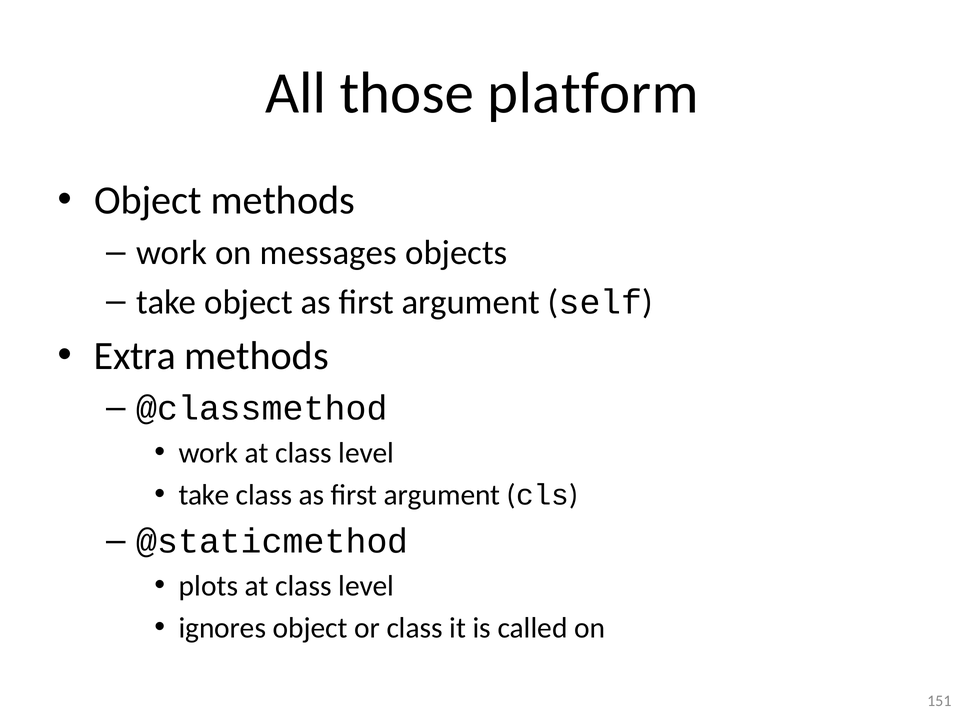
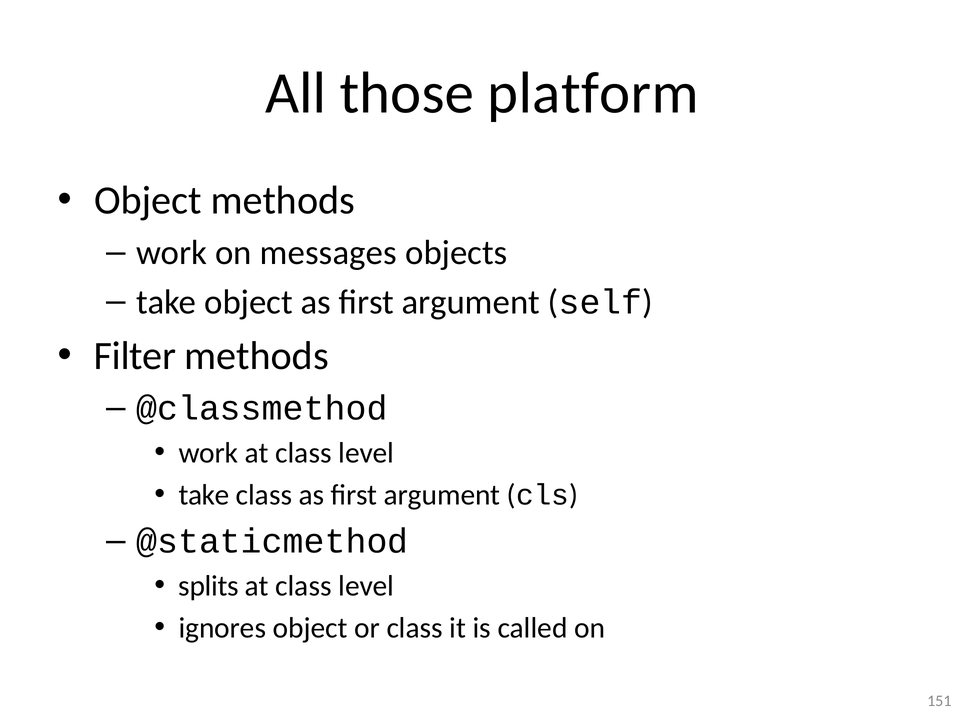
Extra: Extra -> Filter
plots: plots -> splits
